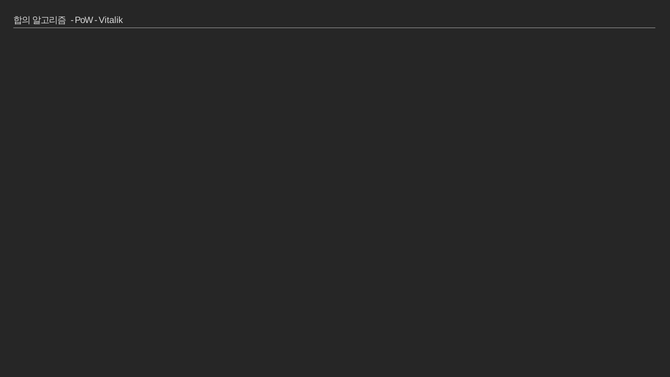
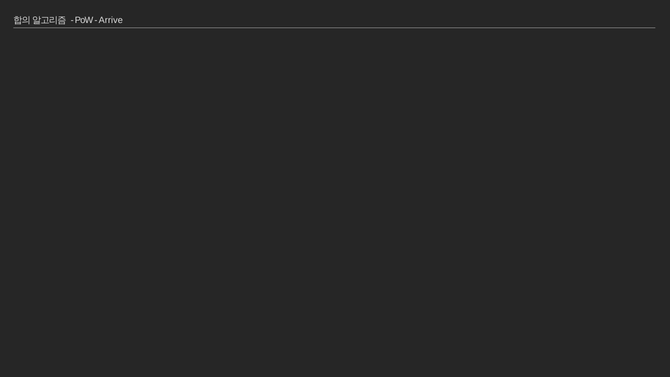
Vitalik: Vitalik -> Arrive
